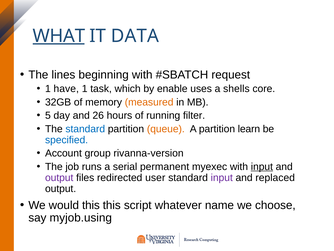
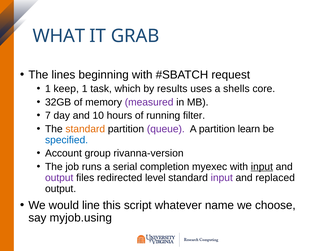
WHAT underline: present -> none
DATA: DATA -> GRAB
have: have -> keep
enable: enable -> results
measured colour: orange -> purple
5: 5 -> 7
26: 26 -> 10
standard at (85, 129) colour: blue -> orange
queue colour: orange -> purple
permanent: permanent -> completion
user: user -> level
would this: this -> line
